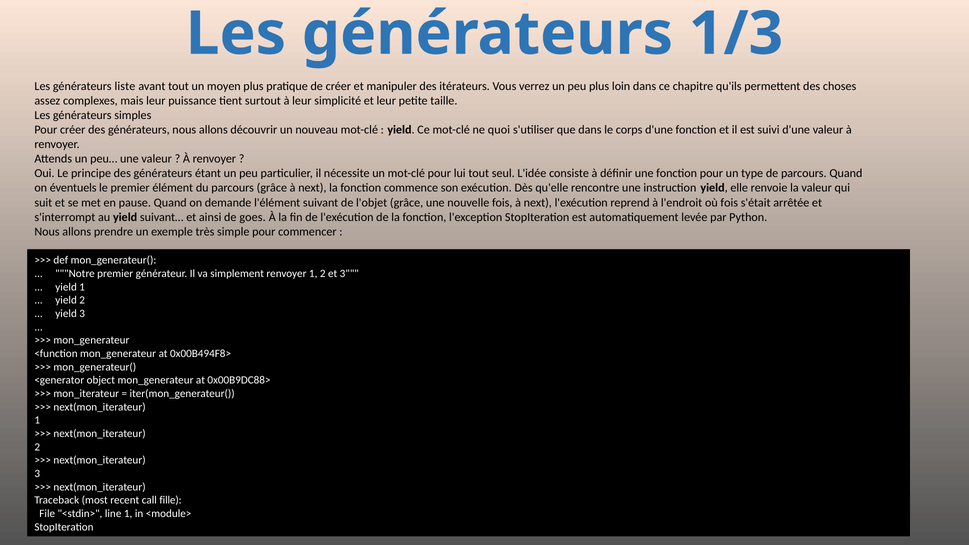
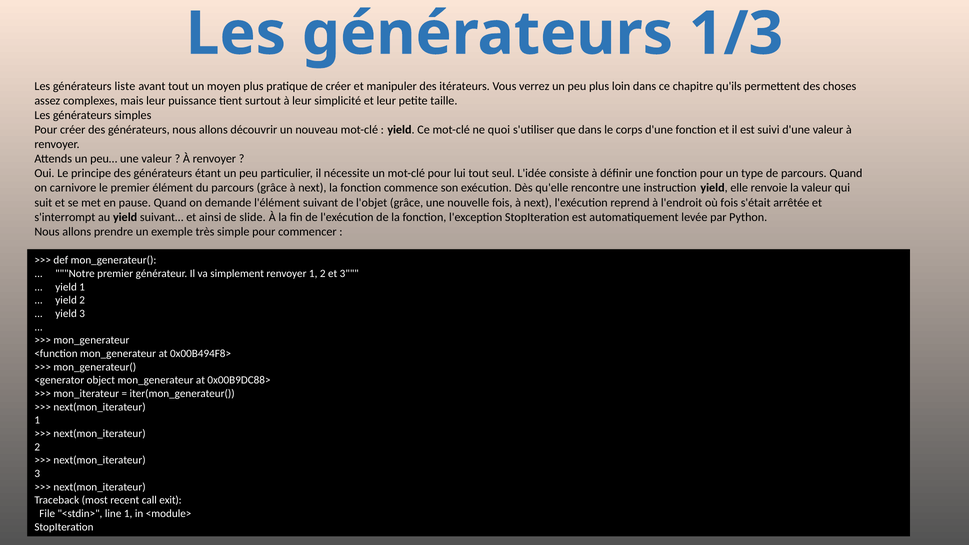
éventuels: éventuels -> carnivore
goes: goes -> slide
fille: fille -> exit
